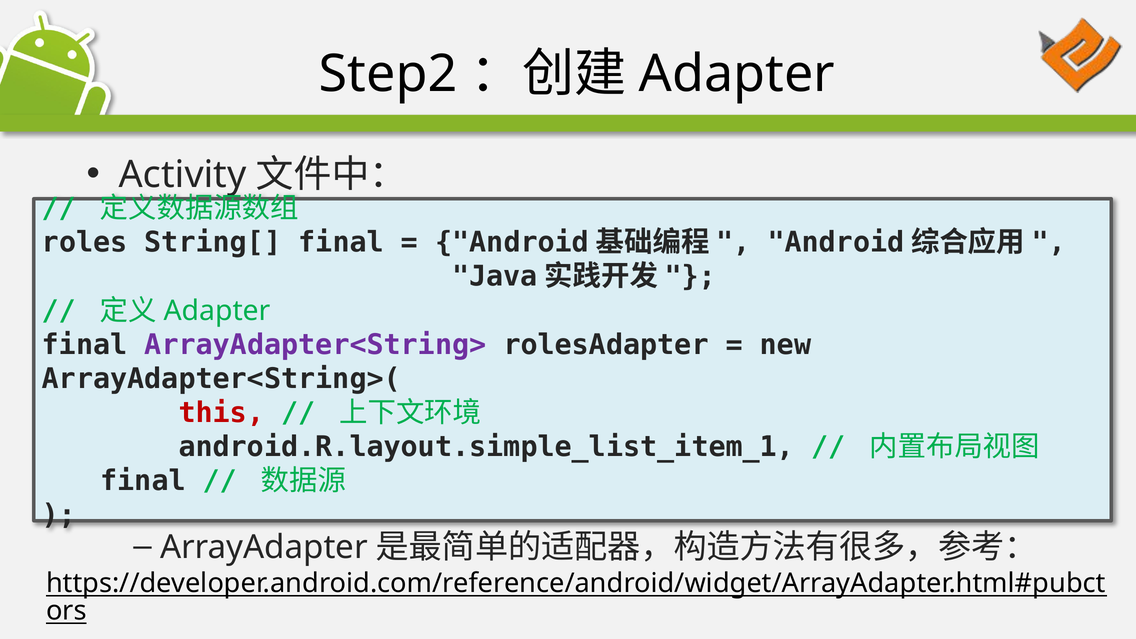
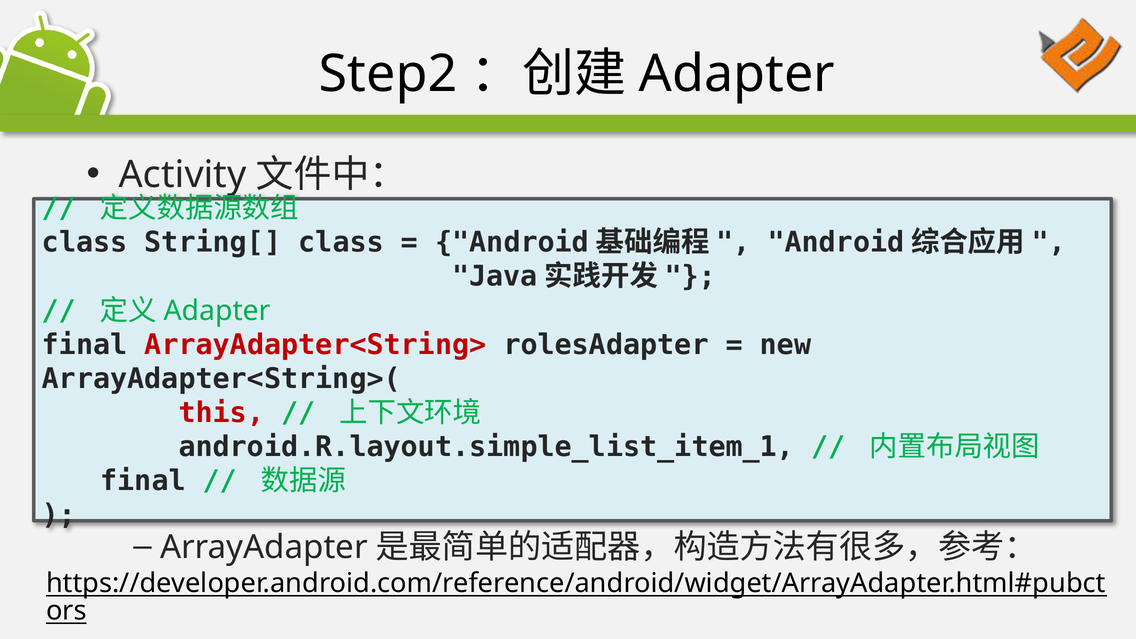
roles at (85, 242): roles -> class
String[ final: final -> class
ArrayAdapter<String> colour: purple -> red
